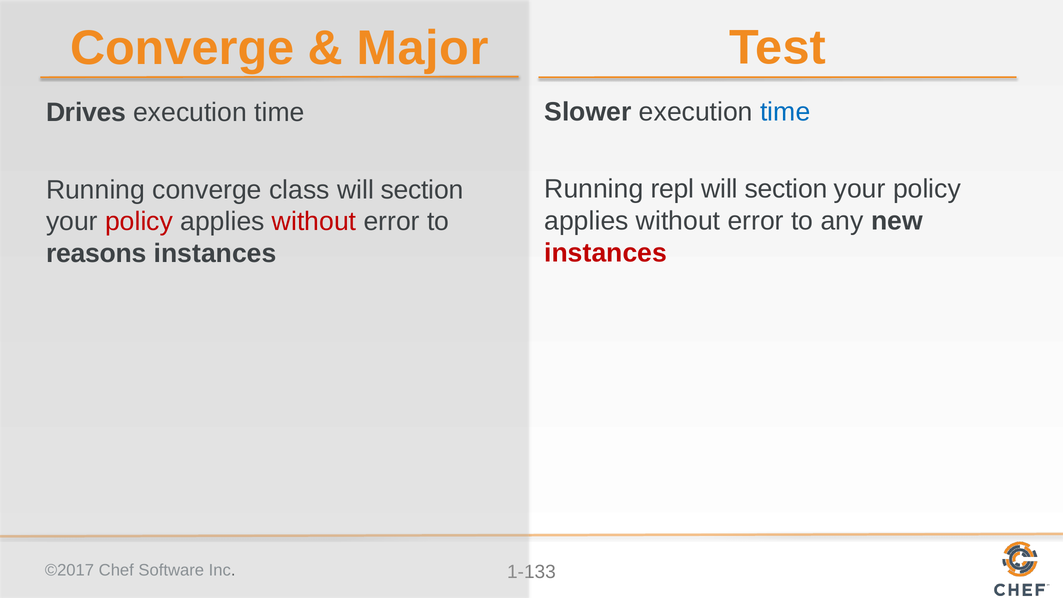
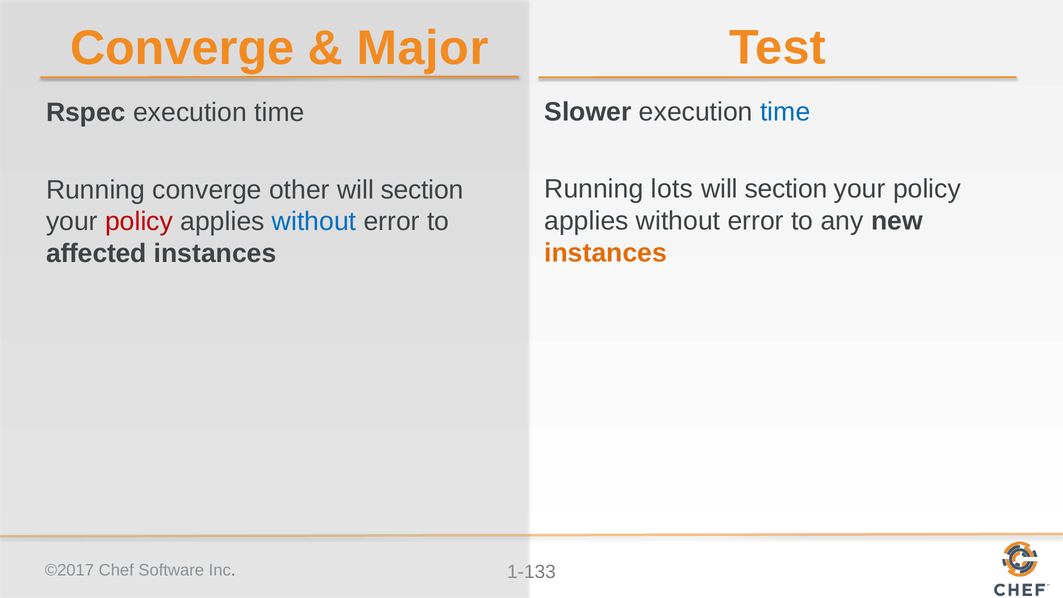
Drives: Drives -> Rspec
repl: repl -> lots
class: class -> other
without at (314, 222) colour: red -> blue
instances at (606, 253) colour: red -> orange
reasons: reasons -> affected
